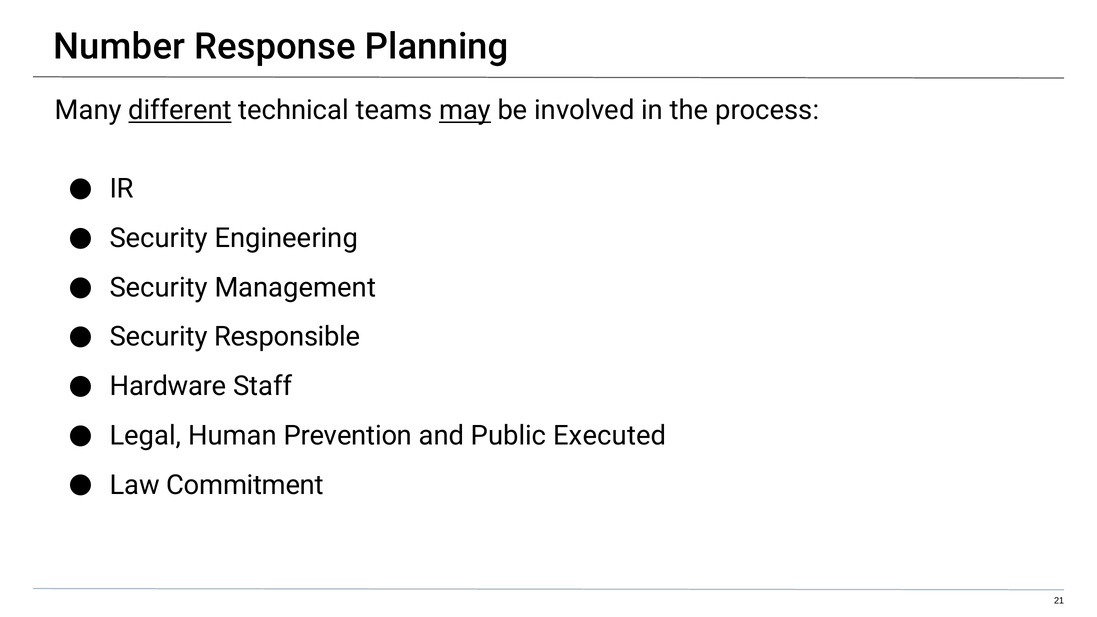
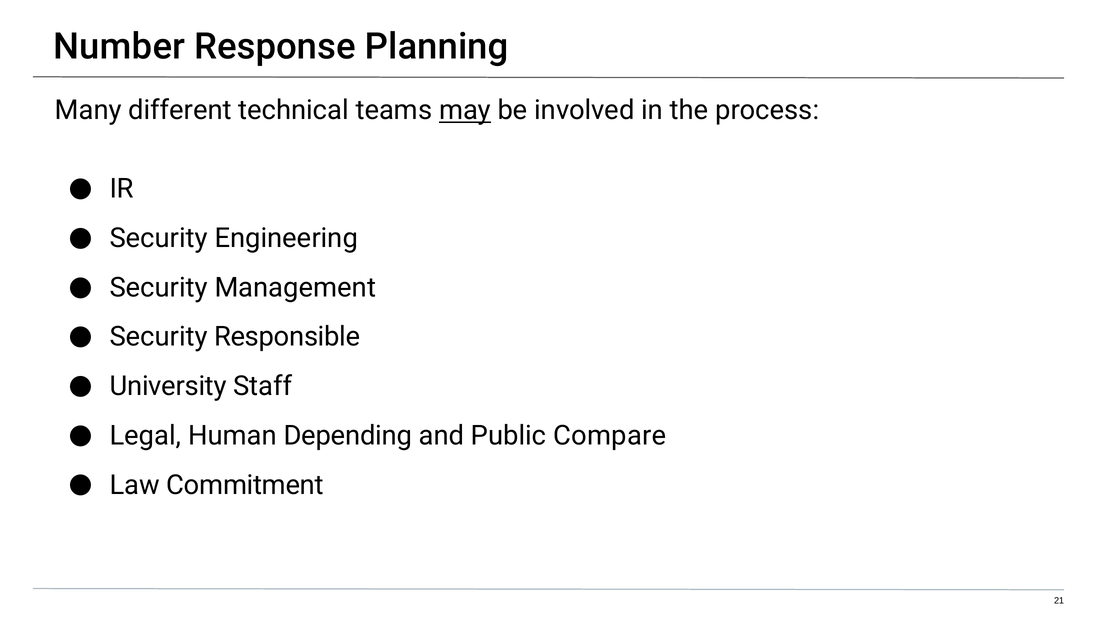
different underline: present -> none
Hardware: Hardware -> University
Prevention: Prevention -> Depending
Executed: Executed -> Compare
